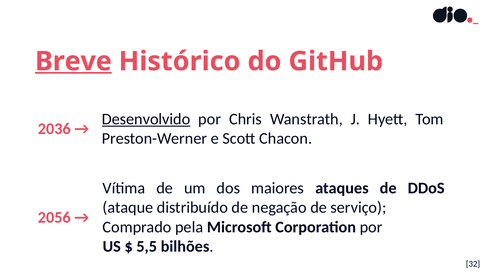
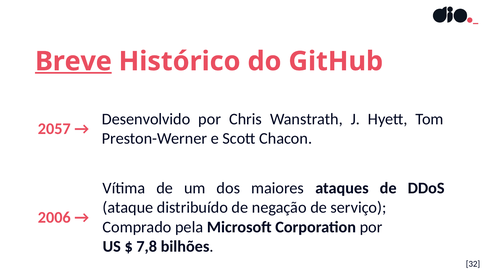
Desenvolvido underline: present -> none
2036: 2036 -> 2057
2056: 2056 -> 2006
5,5: 5,5 -> 7,8
